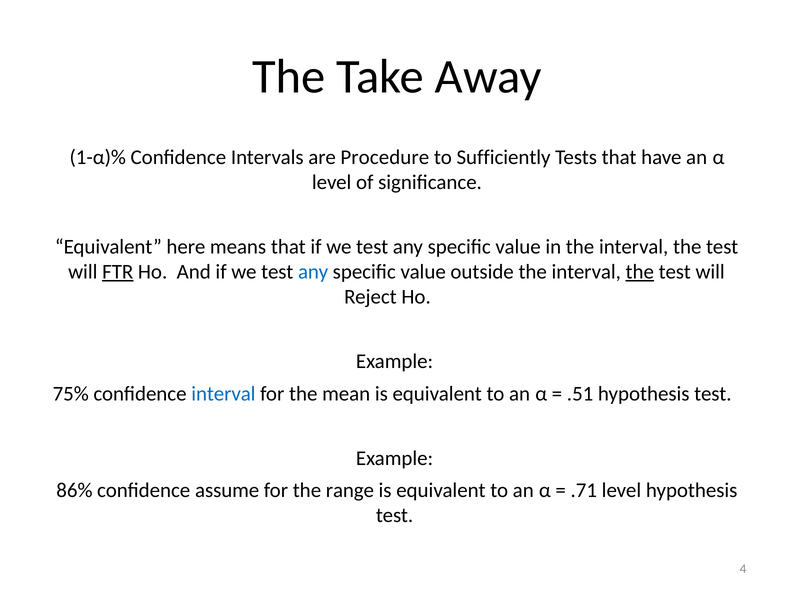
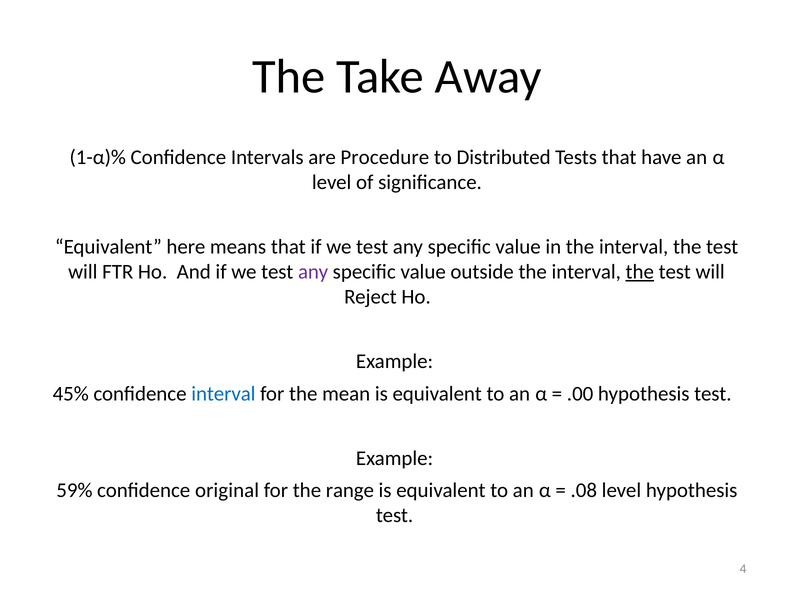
Sufficiently: Sufficiently -> Distributed
FTR underline: present -> none
any at (313, 272) colour: blue -> purple
75%: 75% -> 45%
.51: .51 -> .00
86%: 86% -> 59%
assume: assume -> original
.71: .71 -> .08
